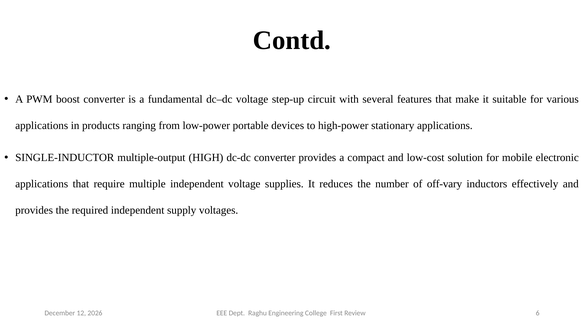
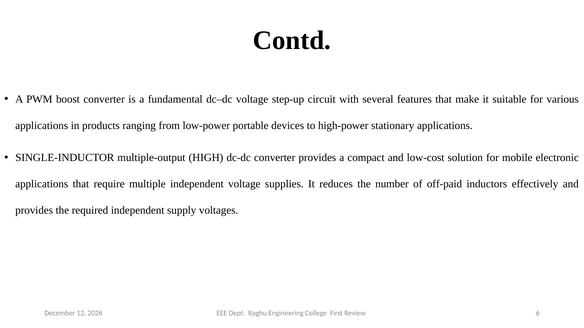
off-vary: off-vary -> off-paid
